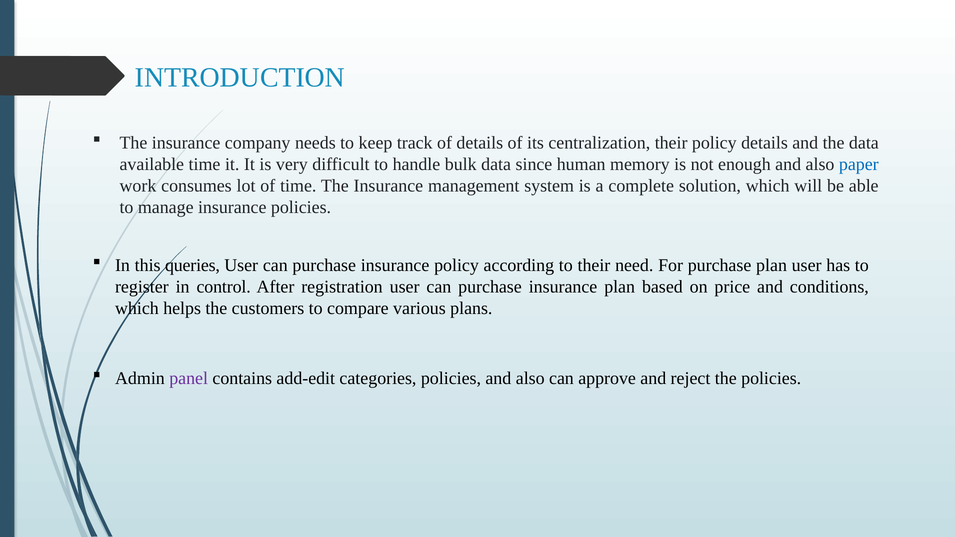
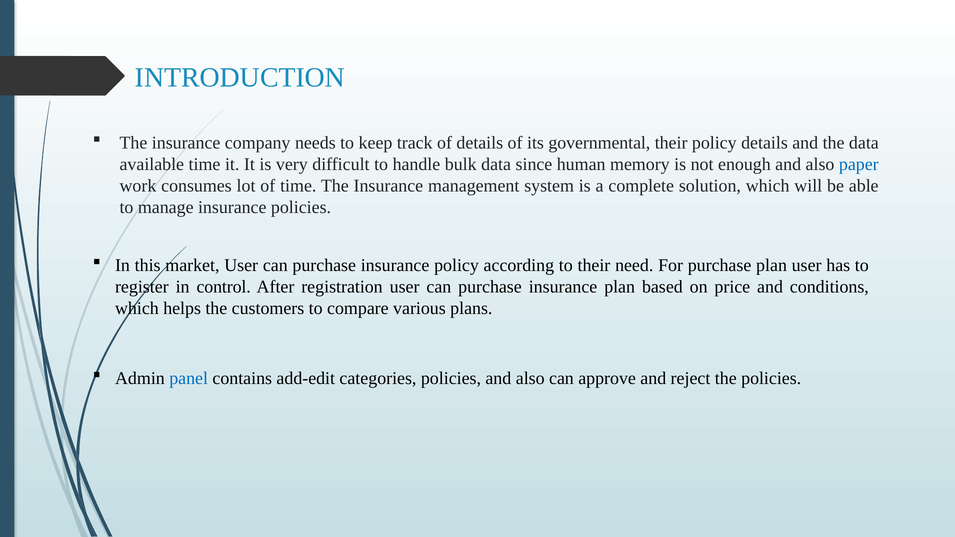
centralization: centralization -> governmental
queries: queries -> market
panel colour: purple -> blue
